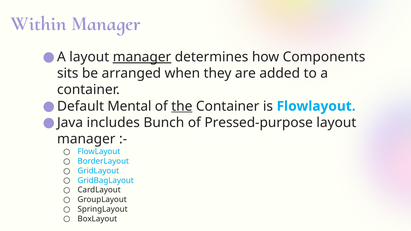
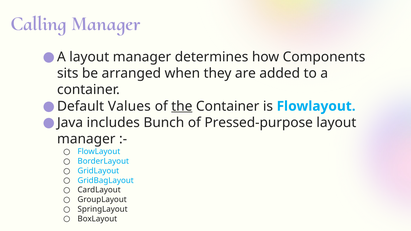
Within: Within -> Calling
manager at (142, 57) underline: present -> none
Mental: Mental -> Values
